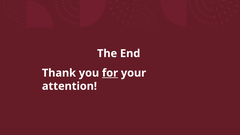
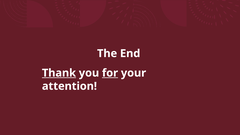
Thank underline: none -> present
